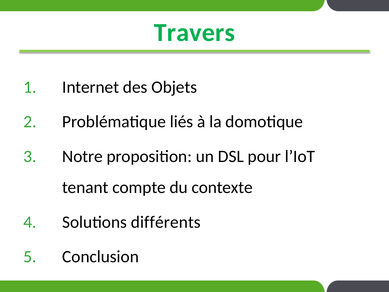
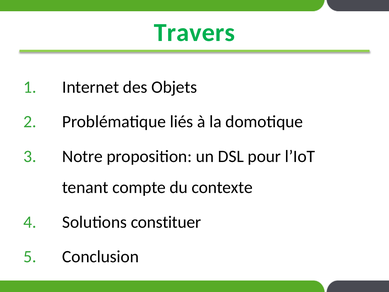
différents: différents -> constituer
